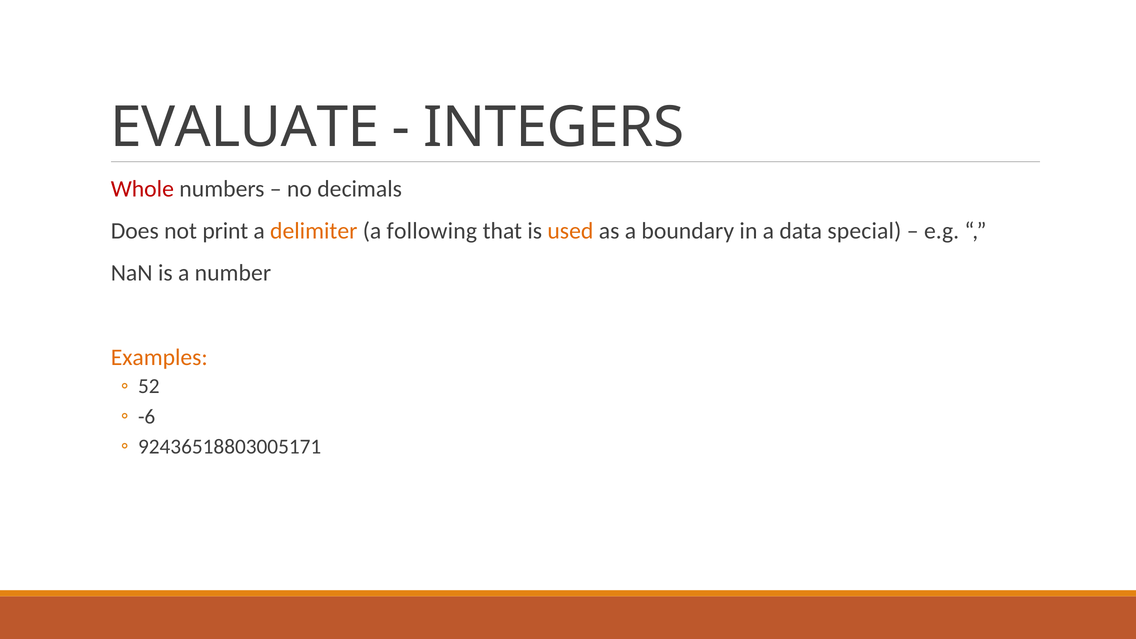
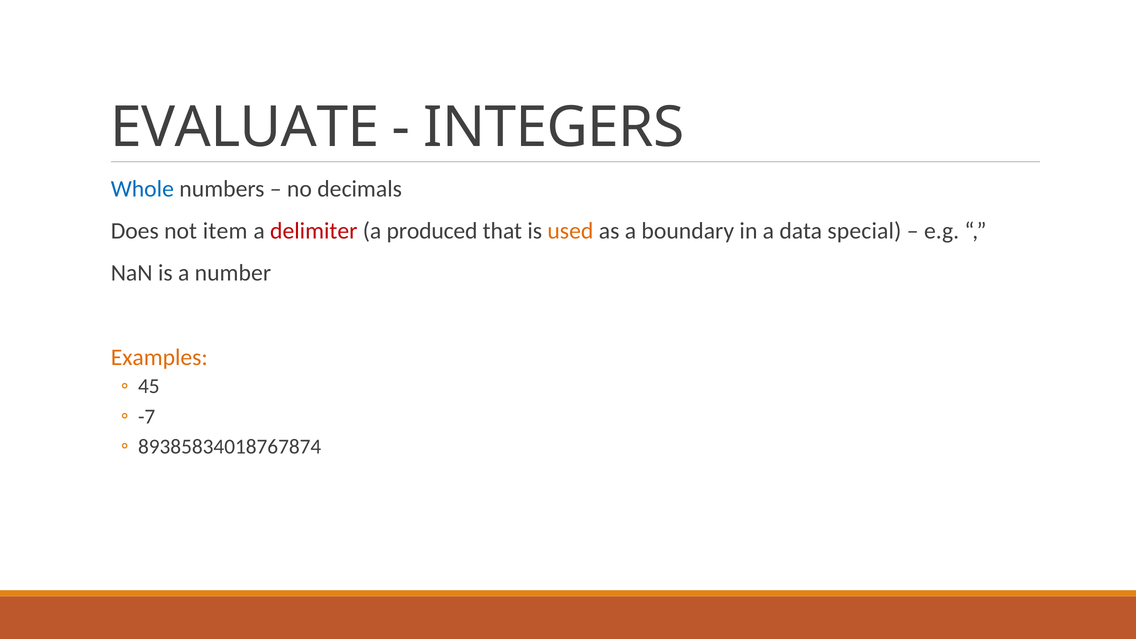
Whole colour: red -> blue
print: print -> item
delimiter colour: orange -> red
following: following -> produced
52: 52 -> 45
-6: -6 -> -7
92436518803005171: 92436518803005171 -> 89385834018767874
